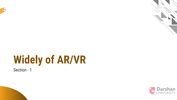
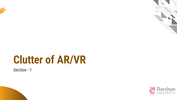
Widely: Widely -> Clutter
